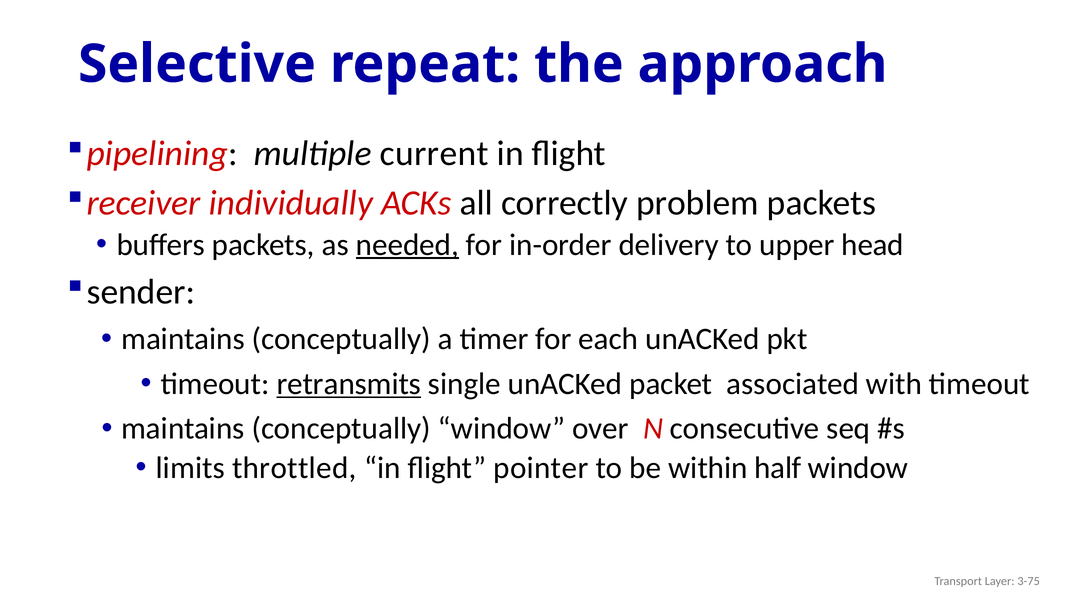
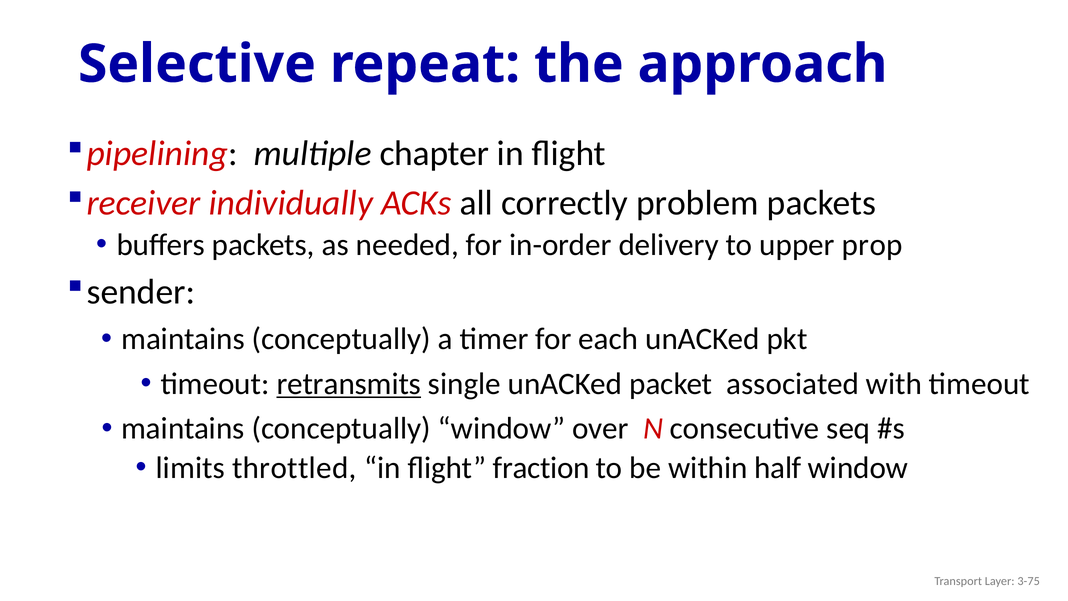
current: current -> chapter
needed underline: present -> none
head: head -> prop
pointer: pointer -> fraction
